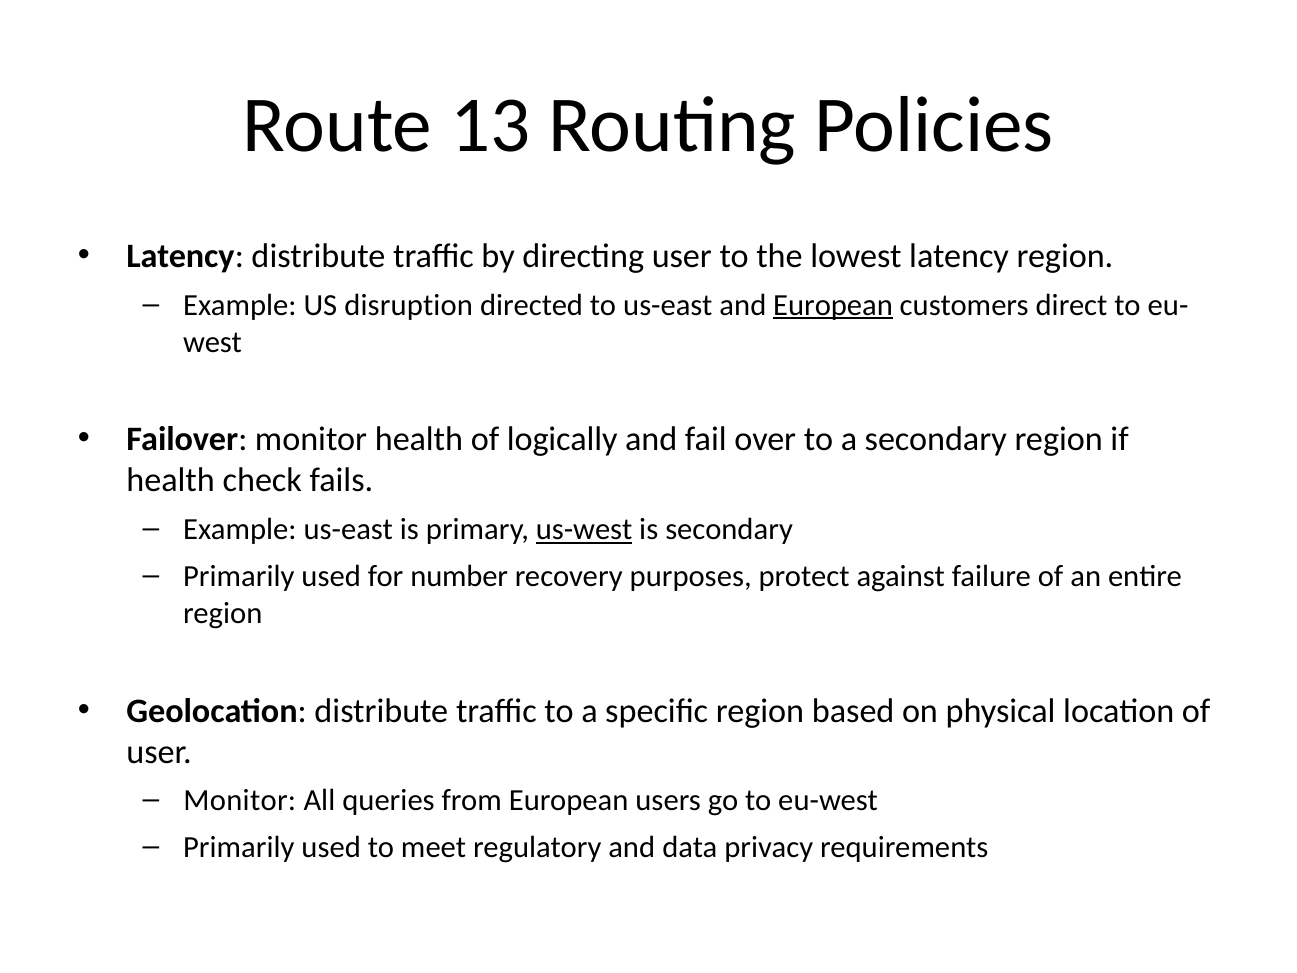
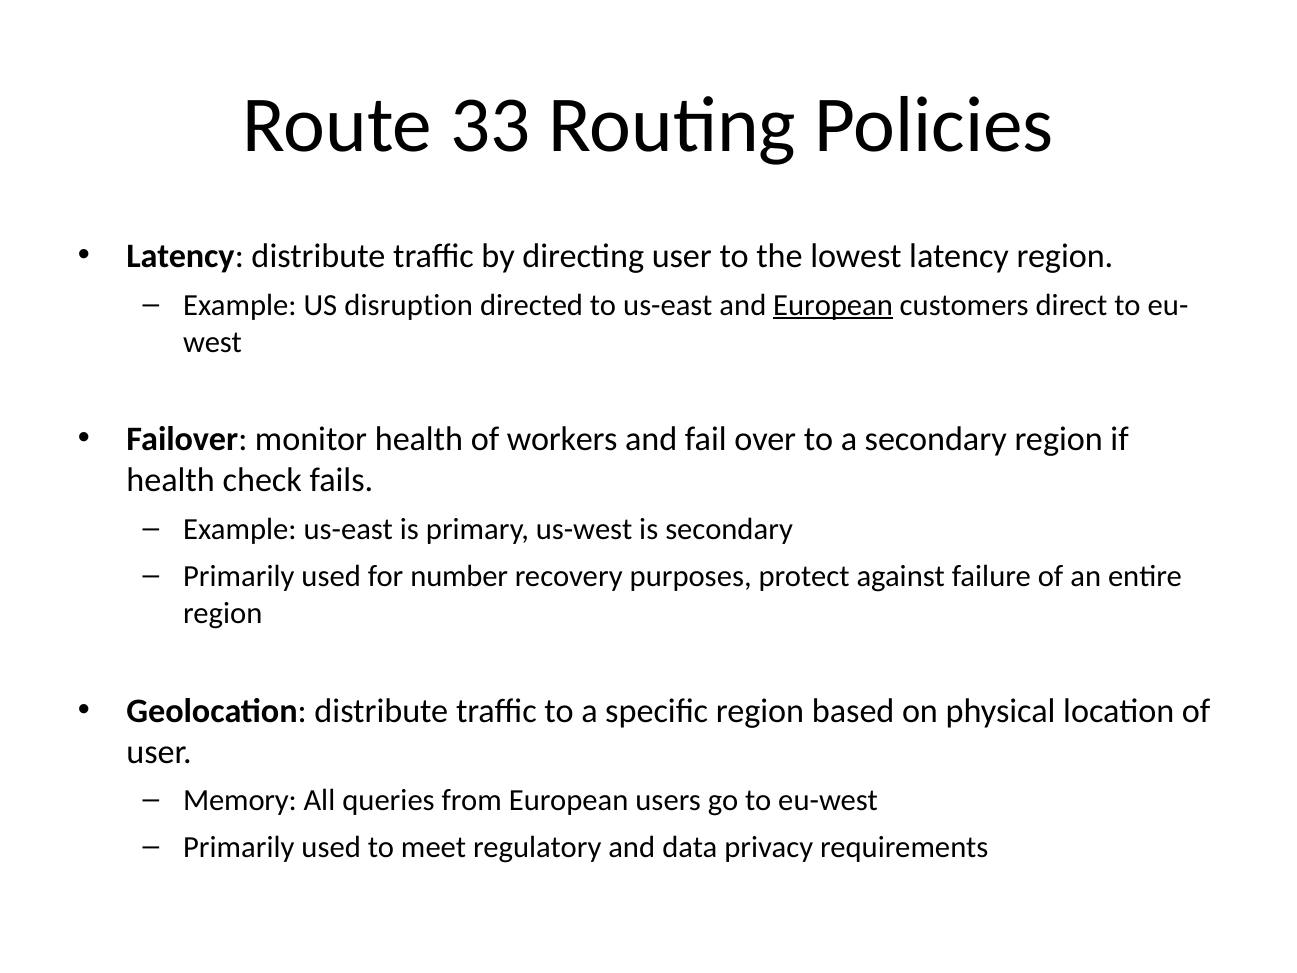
13: 13 -> 33
logically: logically -> workers
us-west underline: present -> none
Monitor at (240, 800): Monitor -> Memory
